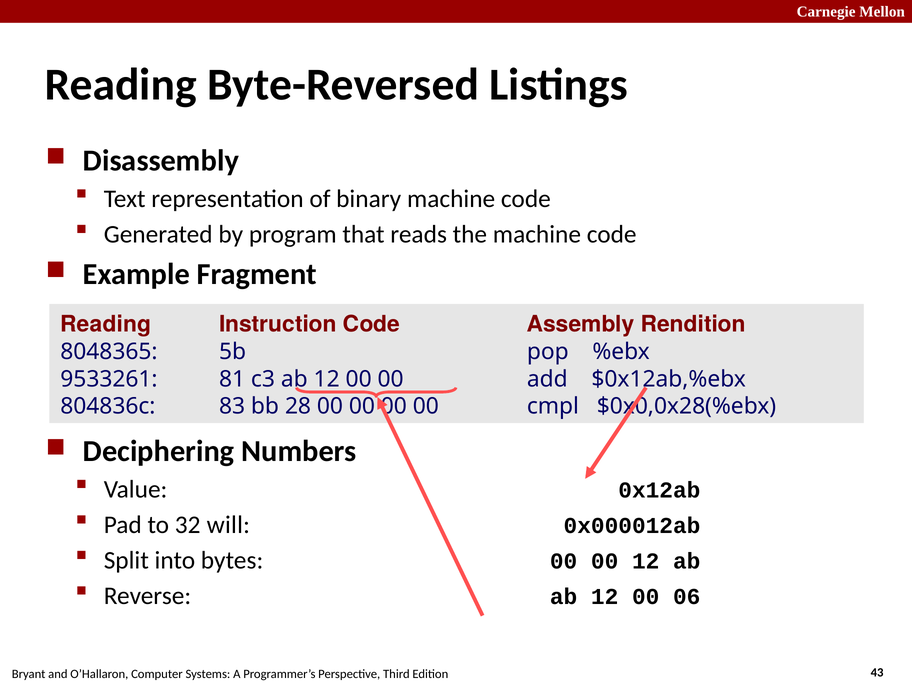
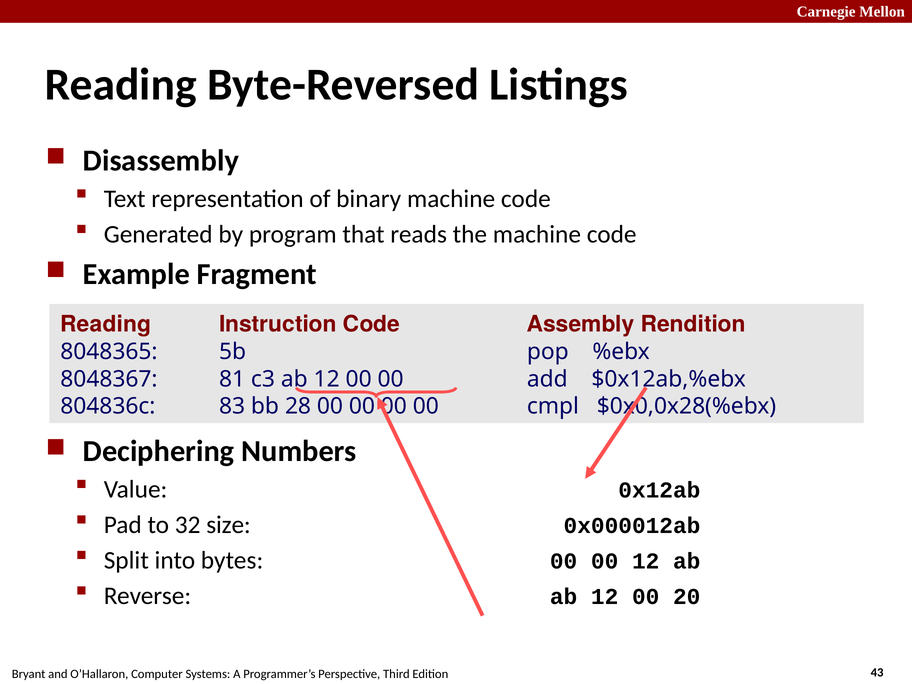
9533261: 9533261 -> 8048367
will: will -> size
06: 06 -> 20
